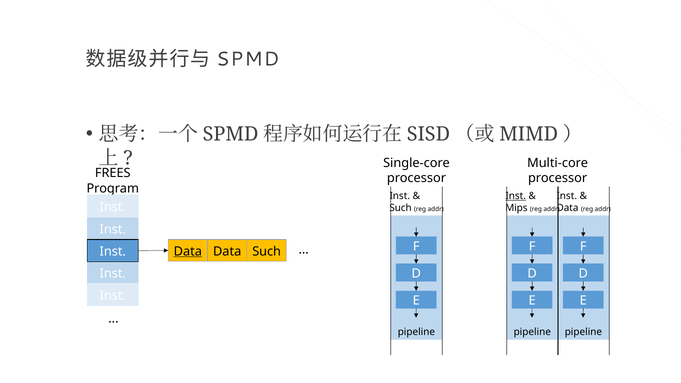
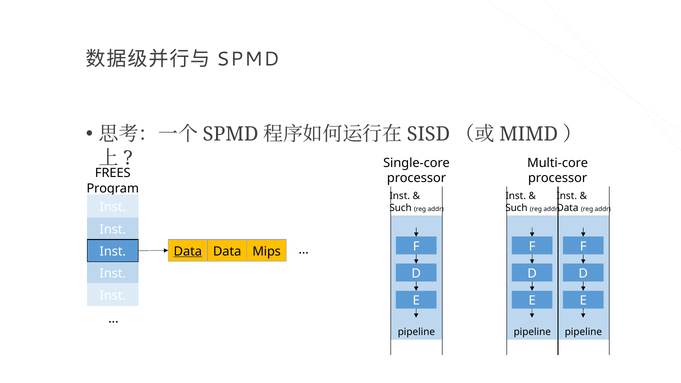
Inst at (516, 196) underline: present -> none
Mips at (516, 208): Mips -> Such
Data Such: Such -> Mips
